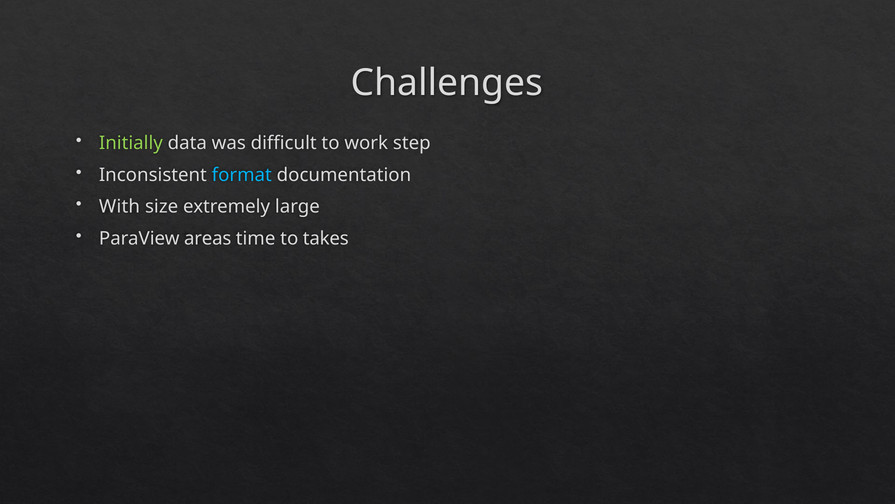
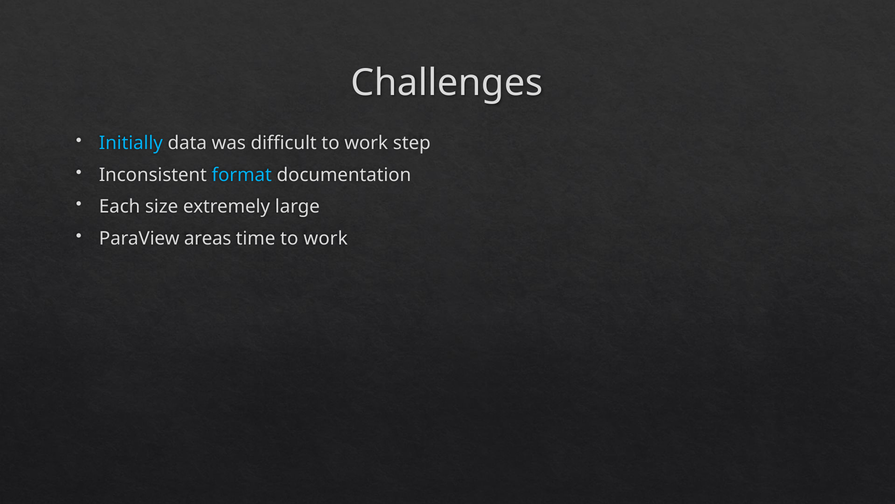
Initially colour: light green -> light blue
With: With -> Each
time to takes: takes -> work
